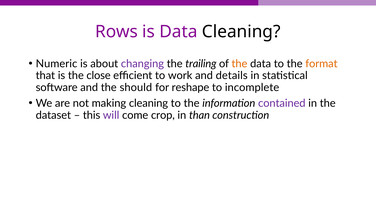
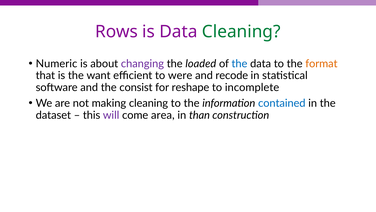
Cleaning at (241, 32) colour: black -> green
trailing: trailing -> loaded
the at (239, 64) colour: orange -> blue
close: close -> want
work: work -> were
details: details -> recode
should: should -> consist
contained colour: purple -> blue
crop: crop -> area
